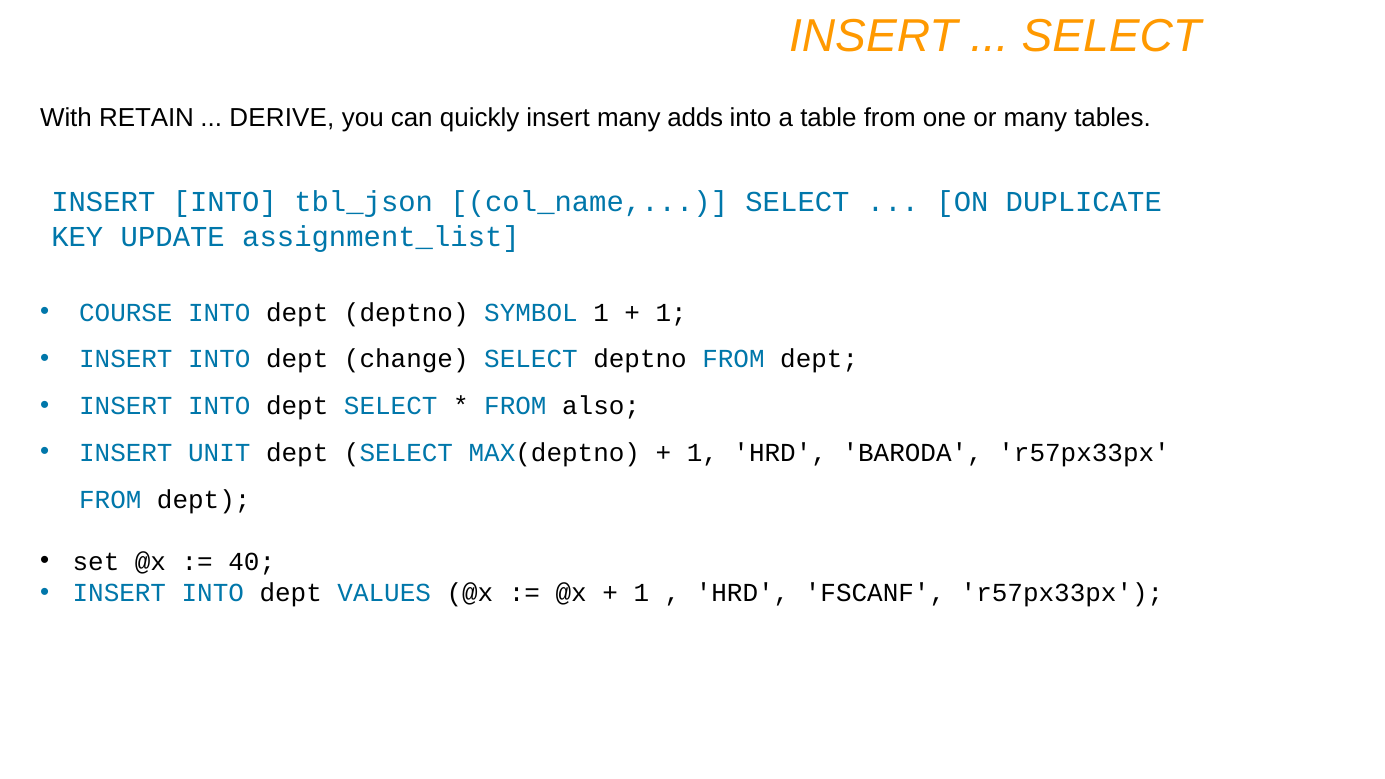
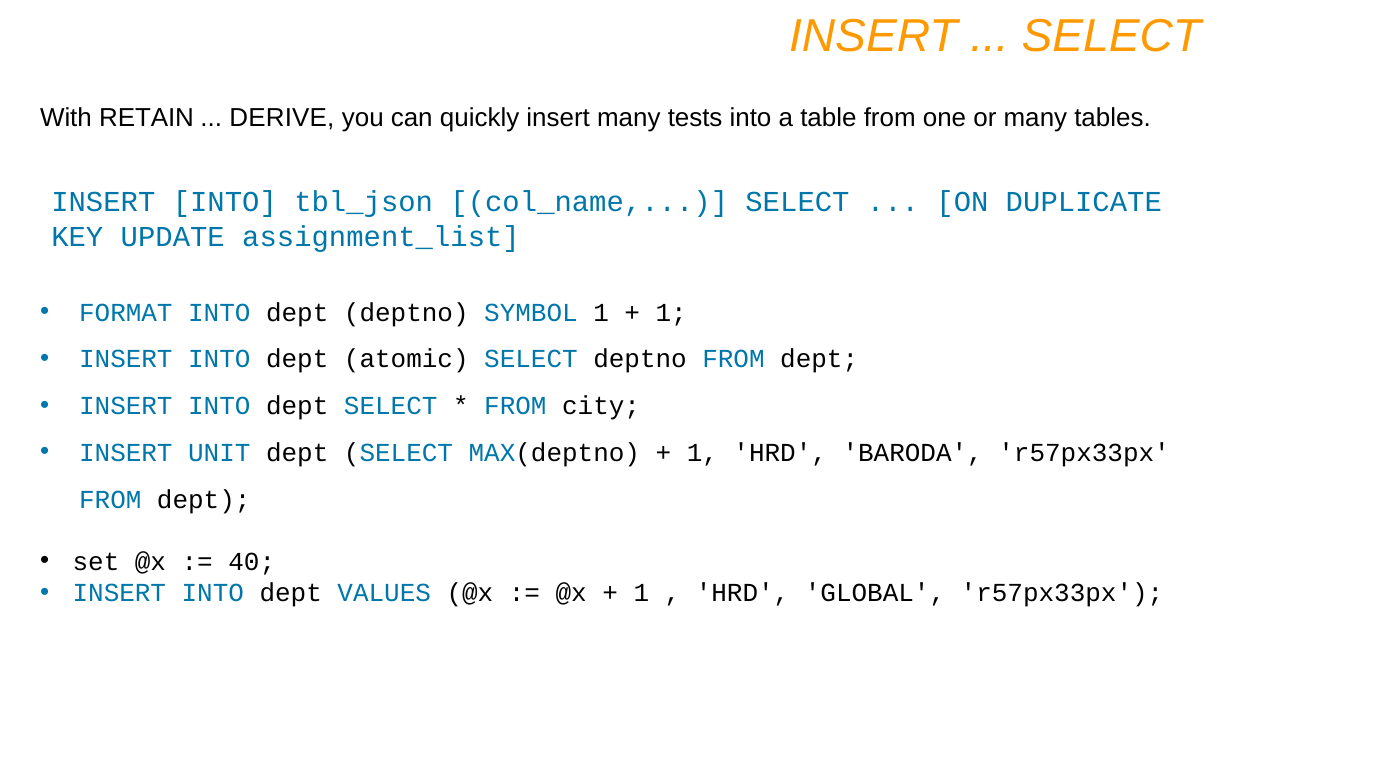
adds: adds -> tests
COURSE: COURSE -> FORMAT
change: change -> atomic
also: also -> city
FSCANF: FSCANF -> GLOBAL
